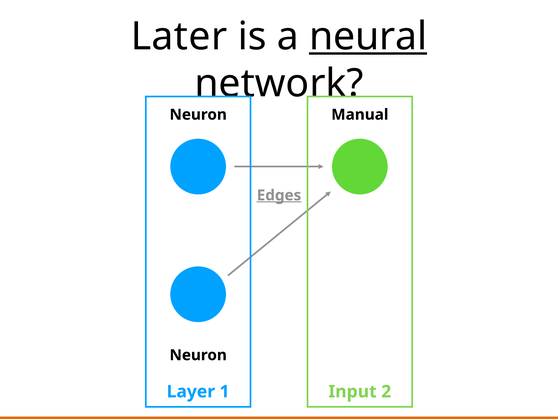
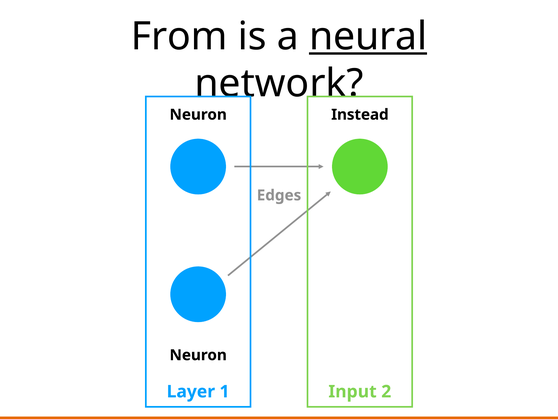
Later: Later -> From
Manual: Manual -> Instead
Edges underline: present -> none
